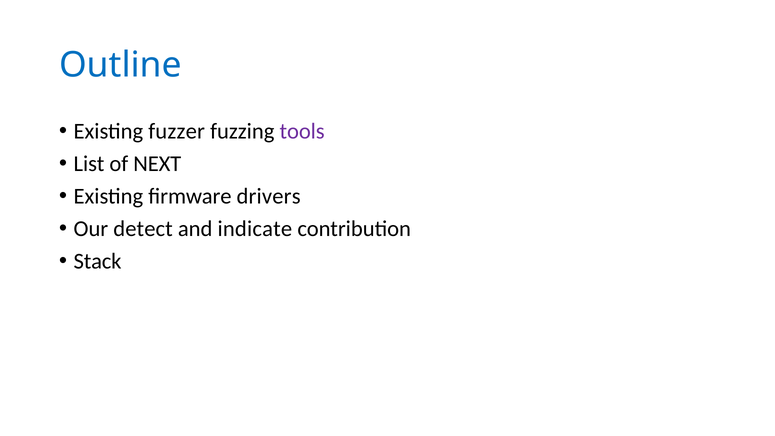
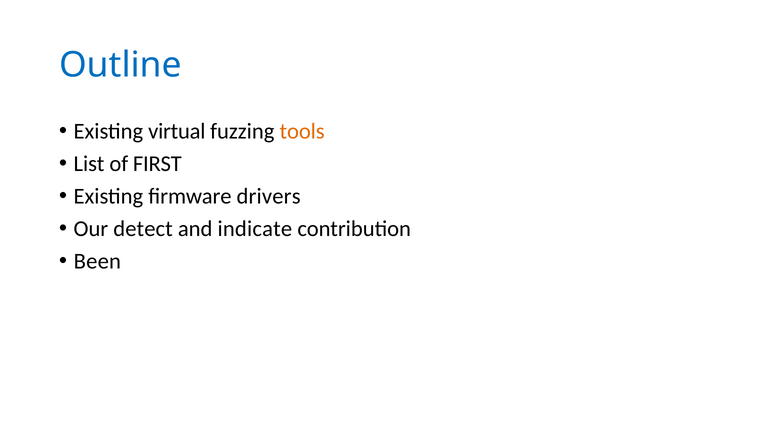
fuzzer: fuzzer -> virtual
tools colour: purple -> orange
NEXT: NEXT -> FIRST
Stack: Stack -> Been
